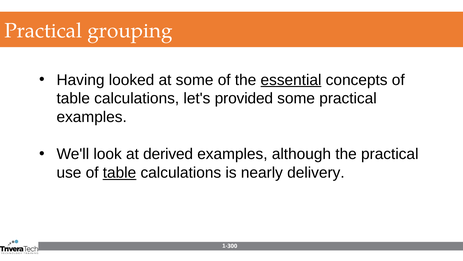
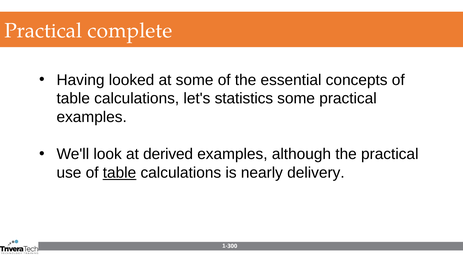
grouping: grouping -> complete
essential underline: present -> none
provided: provided -> statistics
